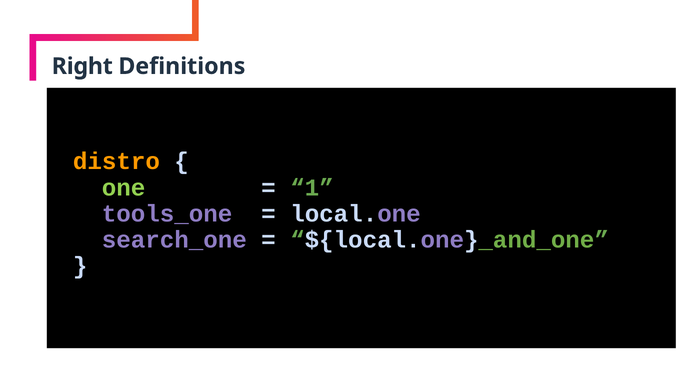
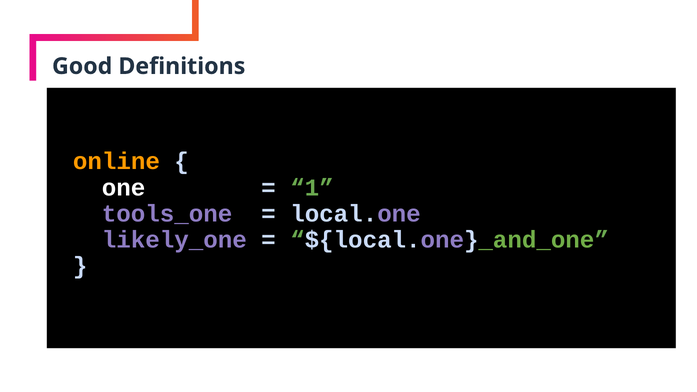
Right: Right -> Good
distro: distro -> online
one colour: light green -> white
search_one: search_one -> likely_one
